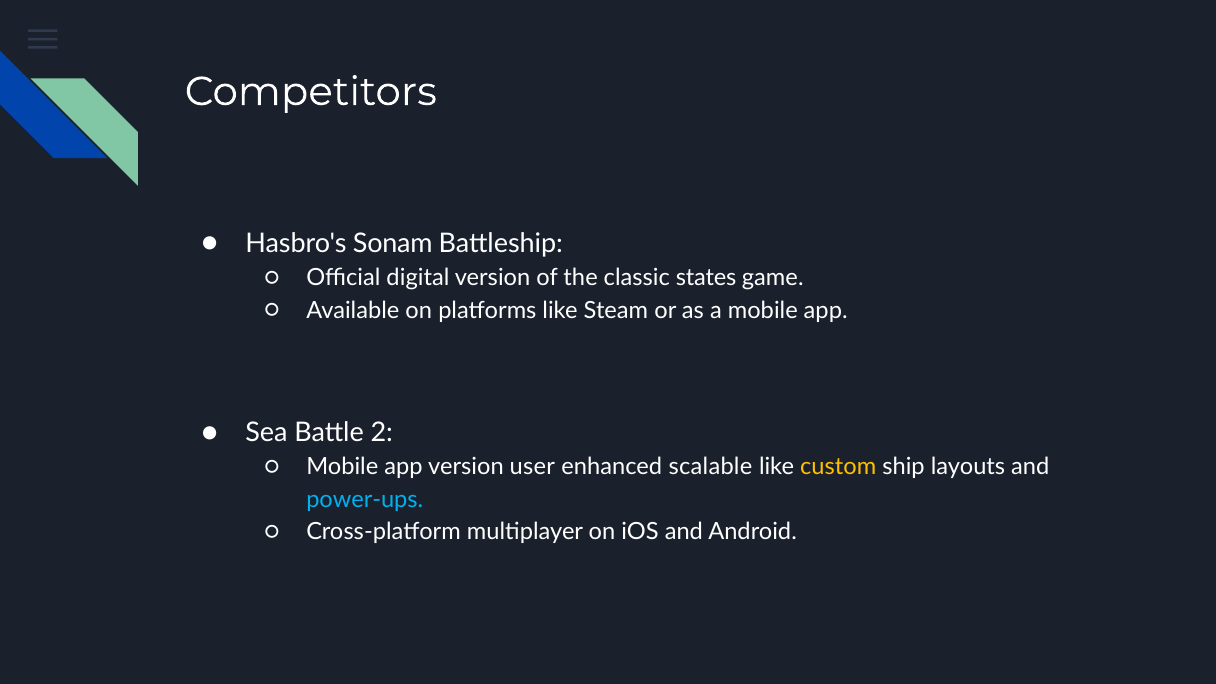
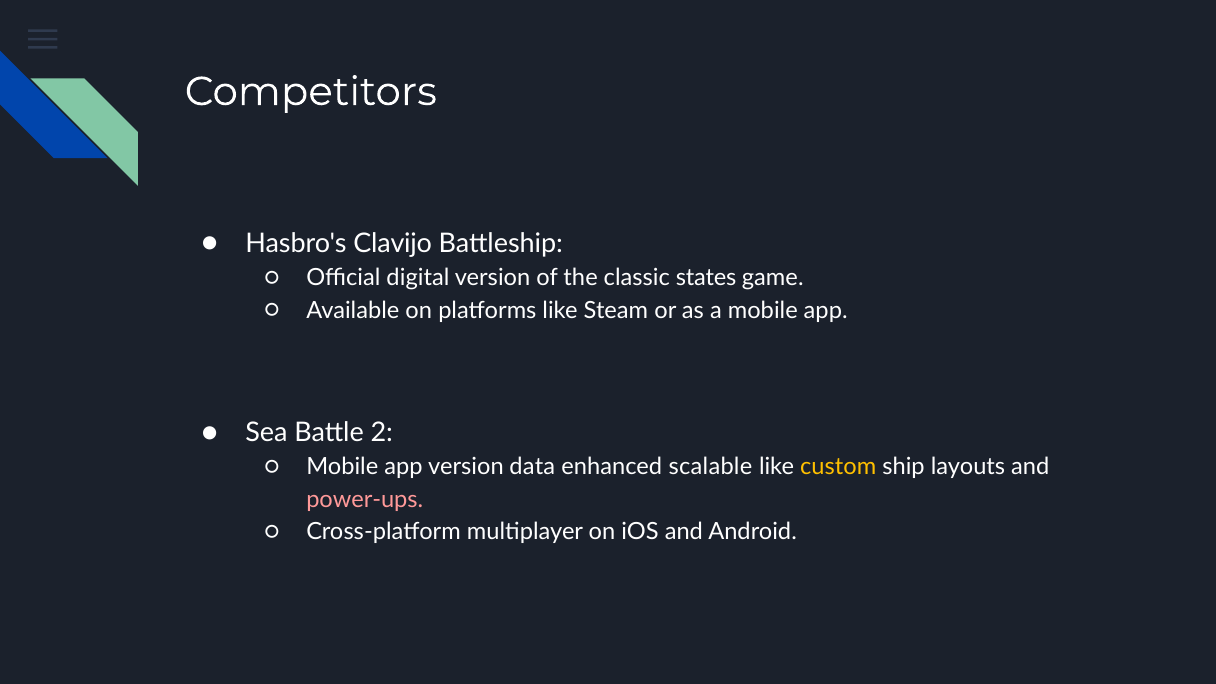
Sonam: Sonam -> Clavijo
user: user -> data
power-ups colour: light blue -> pink
